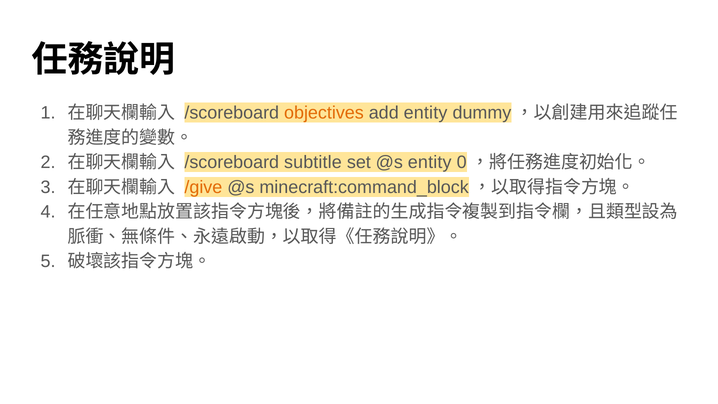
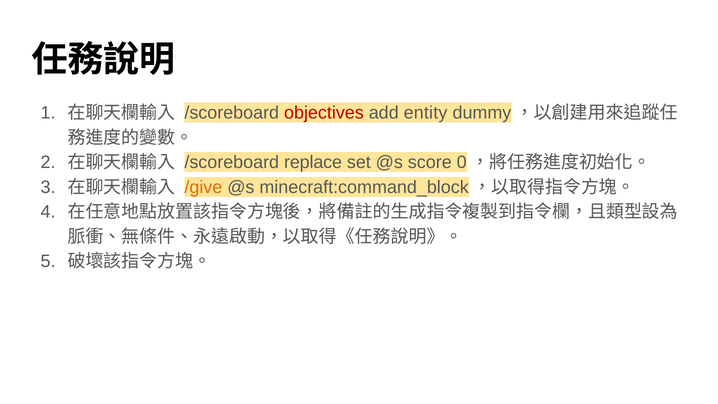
objectives colour: orange -> red
subtitle: subtitle -> replace
@s entity: entity -> score
